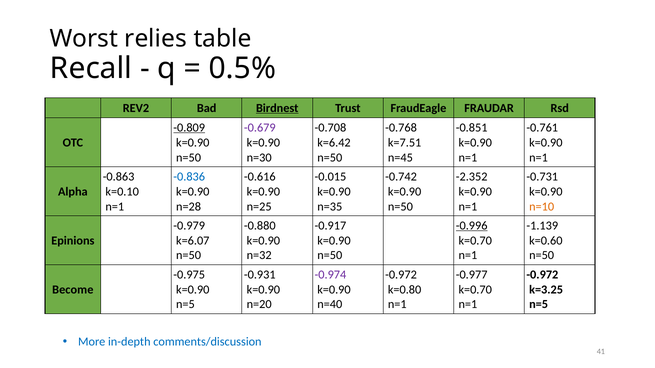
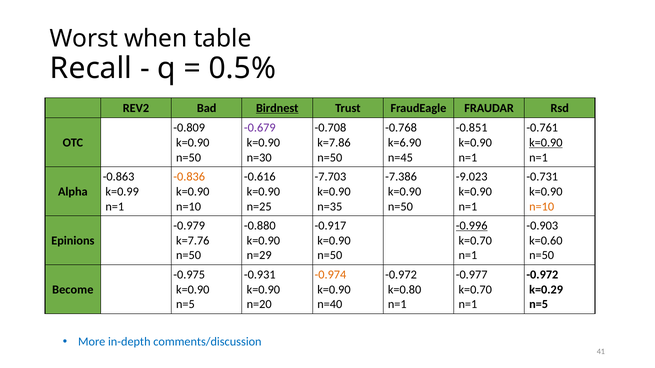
relies: relies -> when
-0.809 underline: present -> none
k=6.42: k=6.42 -> k=7.86
k=7.51: k=7.51 -> k=6.90
k=0.90 at (546, 143) underline: none -> present
-0.836 colour: blue -> orange
-0.015: -0.015 -> -7.703
-0.742: -0.742 -> -7.386
-2.352: -2.352 -> -9.023
k=0.10: k=0.10 -> k=0.99
n=28 at (189, 207): n=28 -> n=10
-1.139: -1.139 -> -0.903
k=6.07: k=6.07 -> k=7.76
n=32: n=32 -> n=29
-0.974 colour: purple -> orange
k=3.25: k=3.25 -> k=0.29
